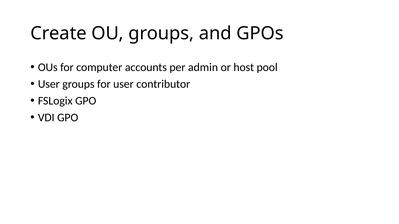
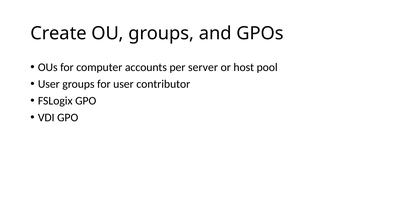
admin: admin -> server
